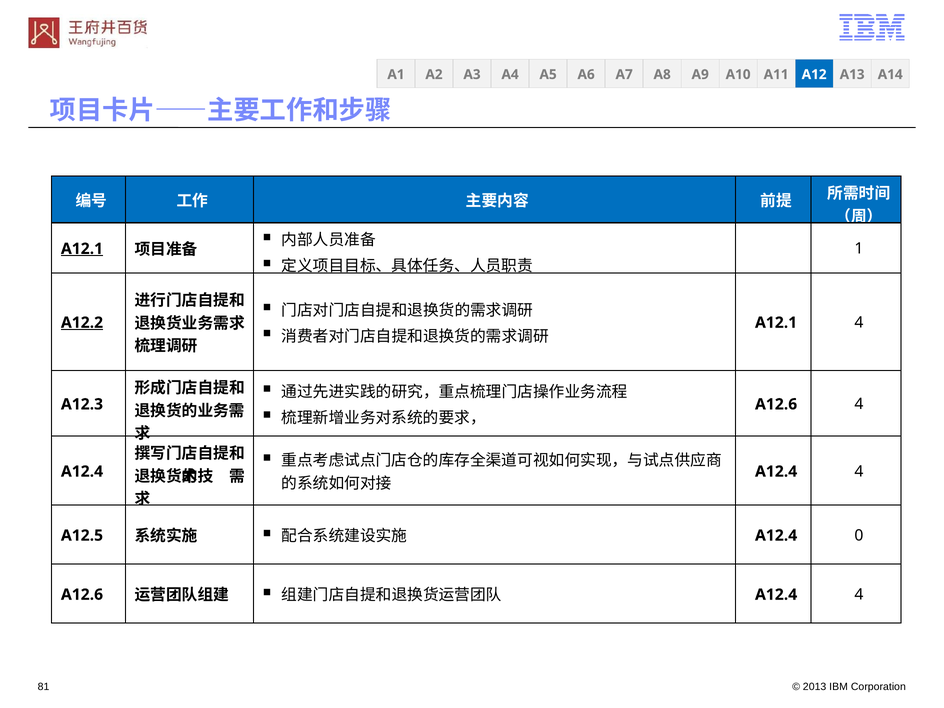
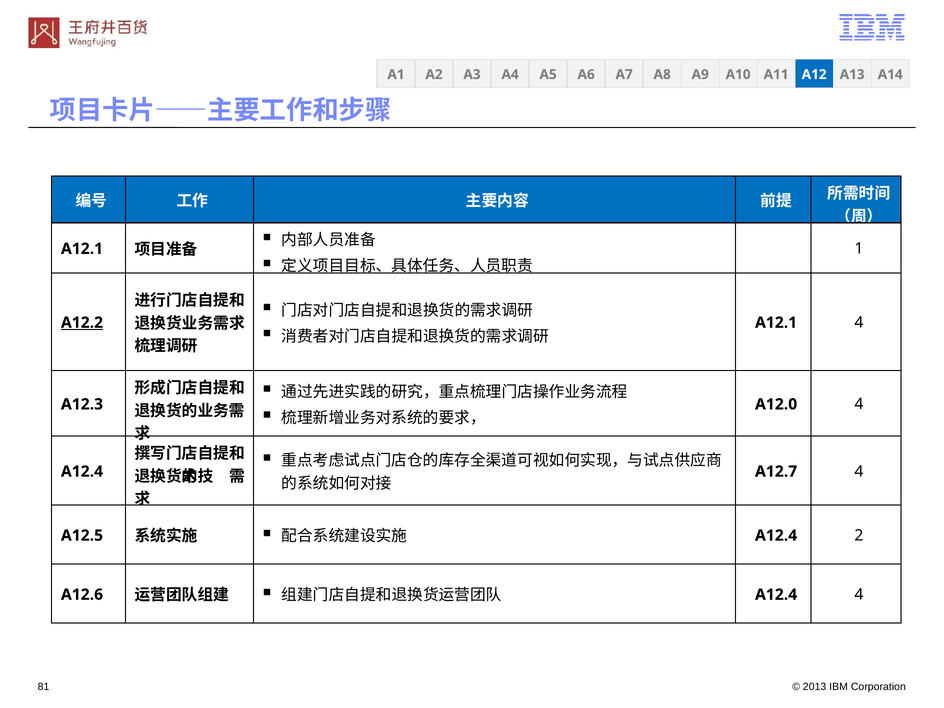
A12.1 at (82, 249) underline: present -> none
A12.6 at (776, 404): A12.6 -> A12.0
A12.4 at (776, 471): A12.4 -> A12.7
0: 0 -> 2
